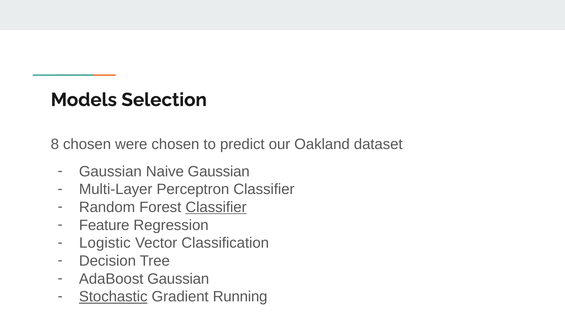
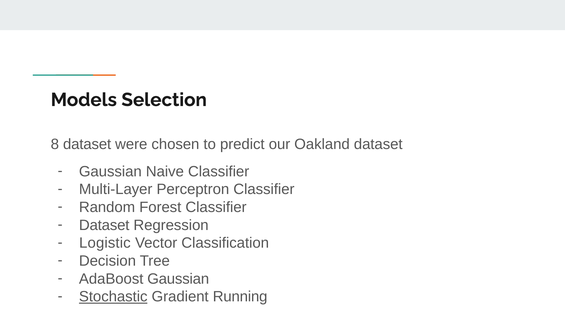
8 chosen: chosen -> dataset
Naive Gaussian: Gaussian -> Classifier
Classifier at (216, 207) underline: present -> none
Feature at (104, 225): Feature -> Dataset
